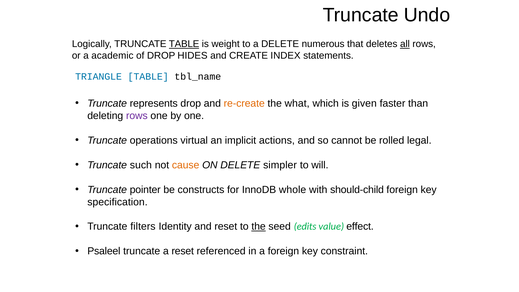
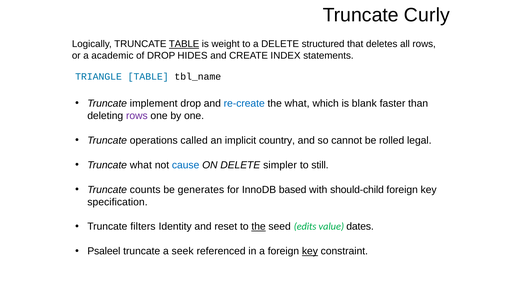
Undo: Undo -> Curly
numerous: numerous -> structured
all underline: present -> none
represents: represents -> implement
re-create colour: orange -> blue
given: given -> blank
virtual: virtual -> called
actions: actions -> country
Truncate such: such -> what
cause colour: orange -> blue
will: will -> still
pointer: pointer -> counts
constructs: constructs -> generates
whole: whole -> based
effect: effect -> dates
a reset: reset -> seek
key at (310, 251) underline: none -> present
